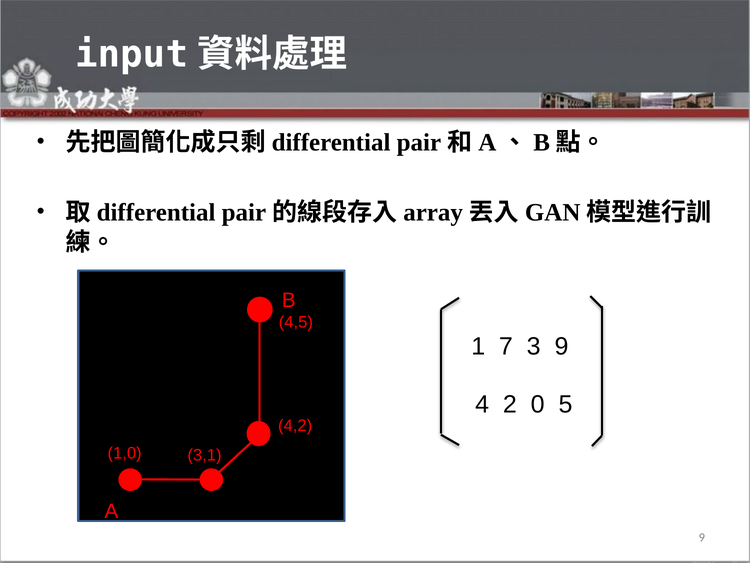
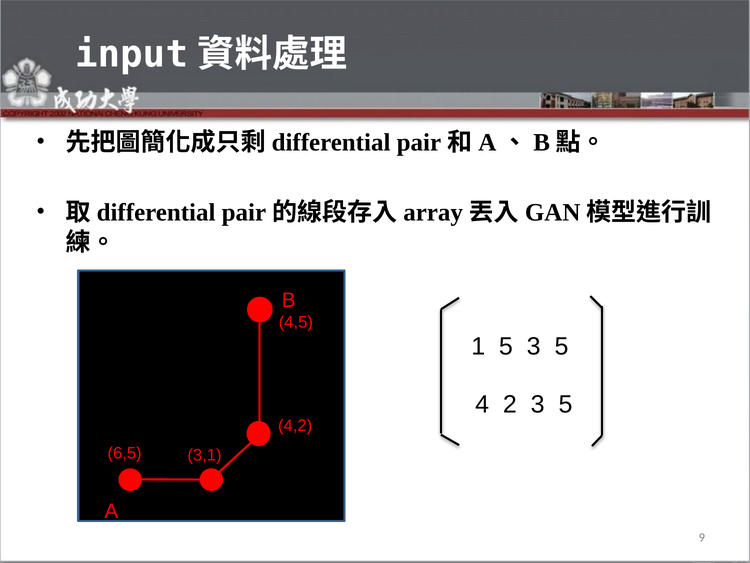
1 7: 7 -> 5
9 at (562, 346): 9 -> 5
2 0: 0 -> 3
1,0: 1,0 -> 6,5
